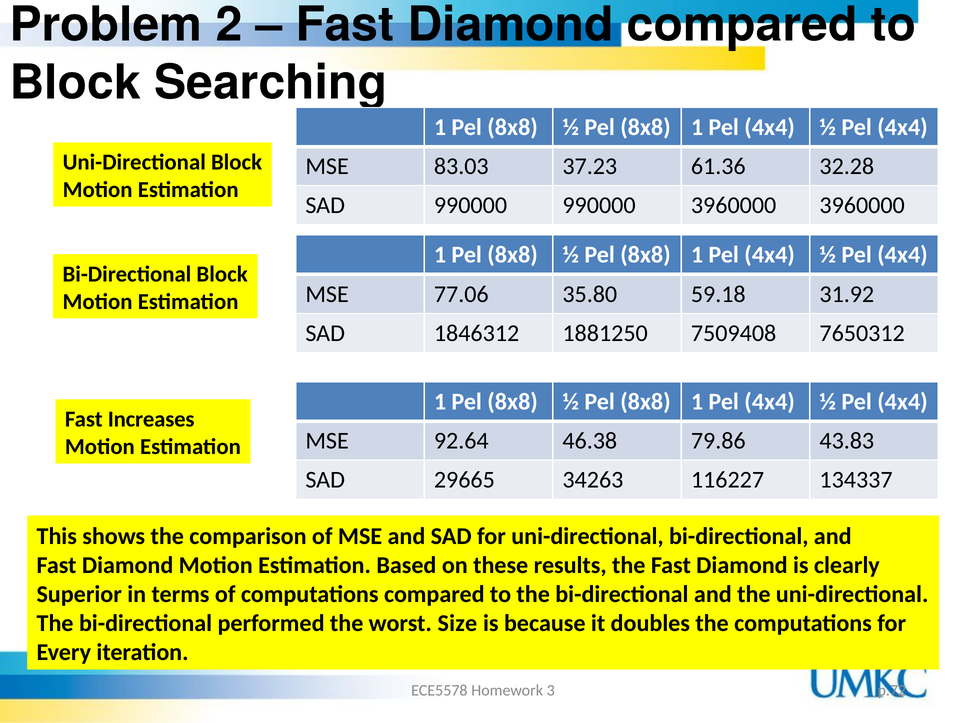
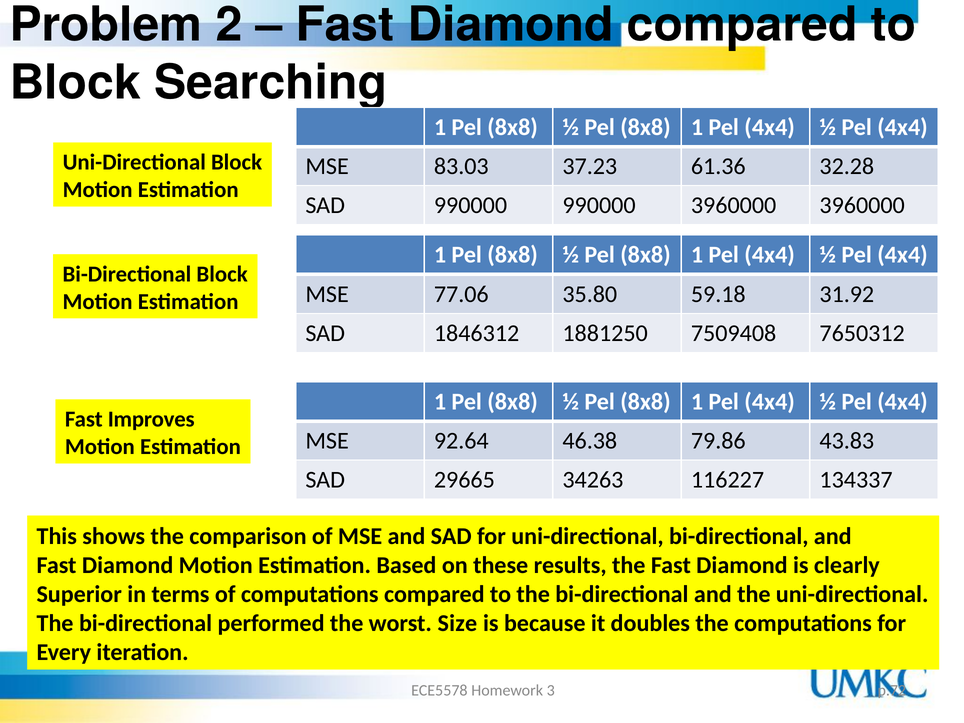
Increases: Increases -> Improves
